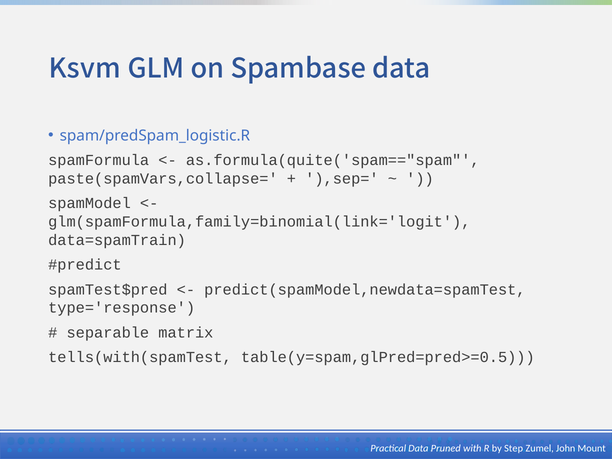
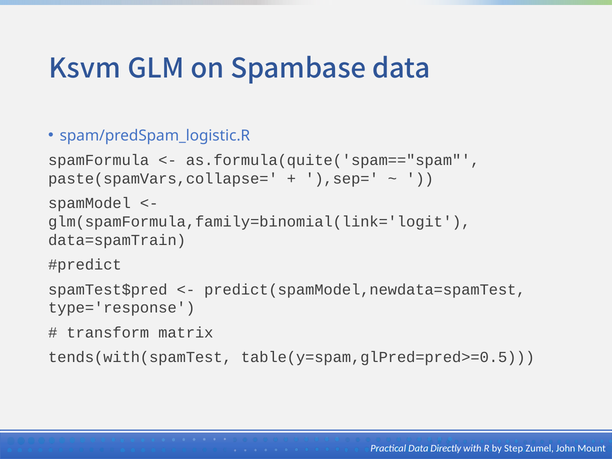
separable: separable -> transform
tells(with(spamTest: tells(with(spamTest -> tends(with(spamTest
Pruned: Pruned -> Directly
